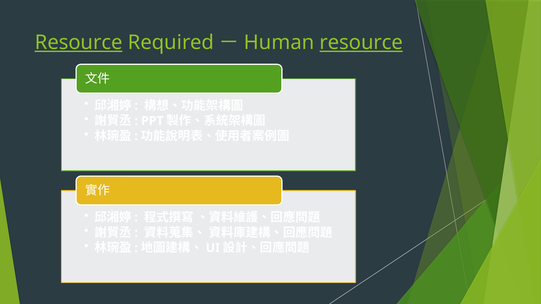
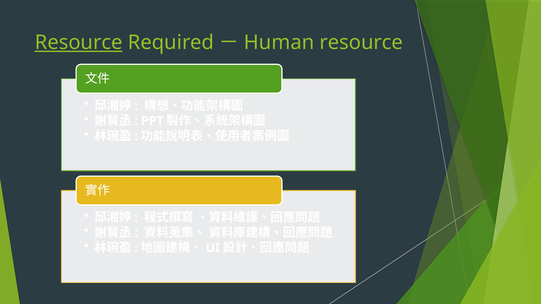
resource at (361, 43) underline: present -> none
